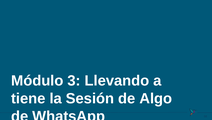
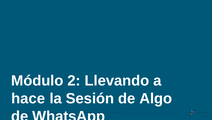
3: 3 -> 2
tiene: tiene -> hace
